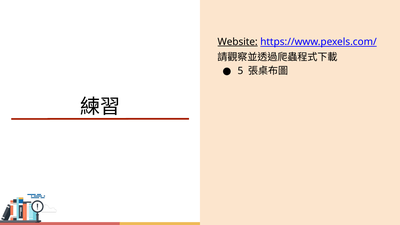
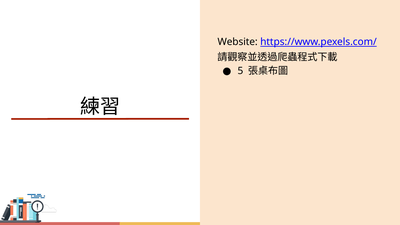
Website underline: present -> none
